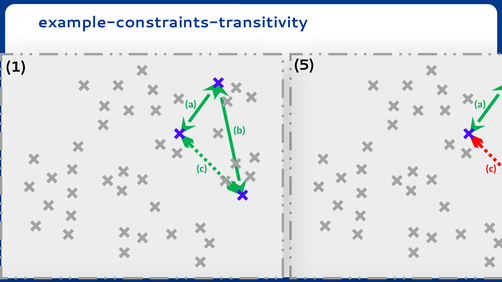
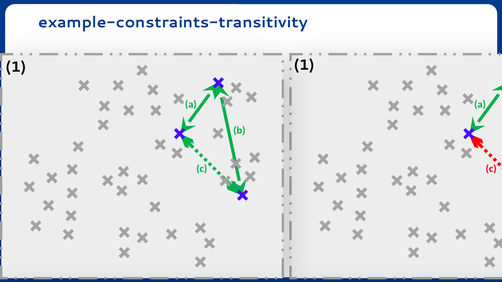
1 5: 5 -> 1
